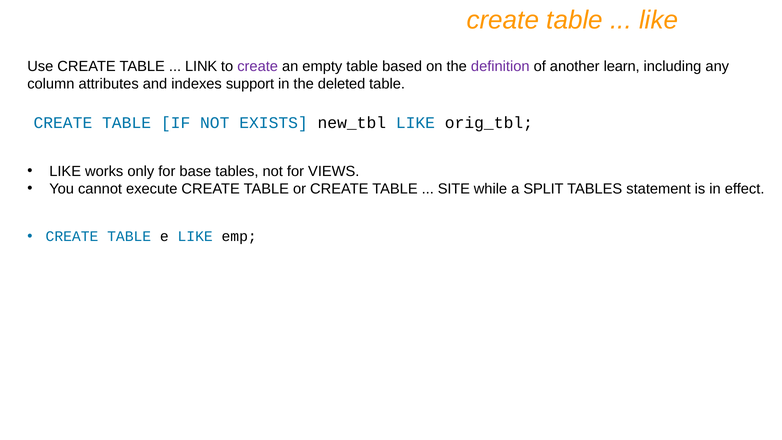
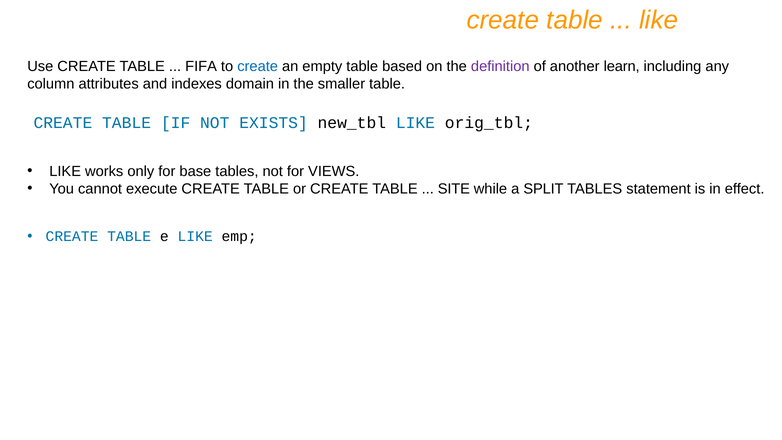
LINK: LINK -> FIFA
create at (258, 66) colour: purple -> blue
support: support -> domain
deleted: deleted -> smaller
